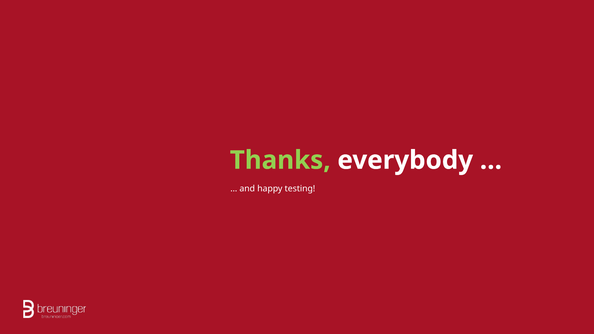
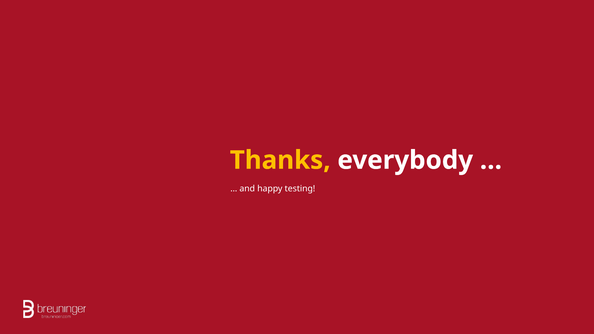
Thanks colour: light green -> yellow
